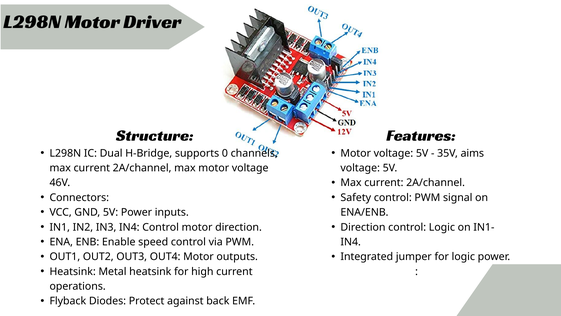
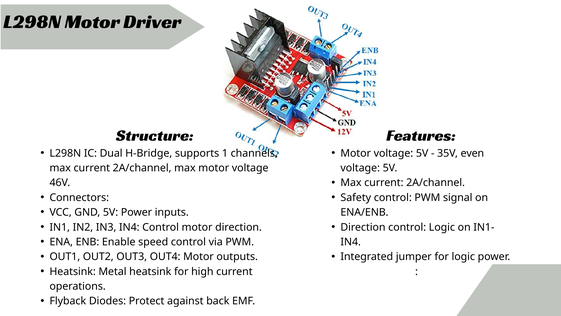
0: 0 -> 1
aims: aims -> even
